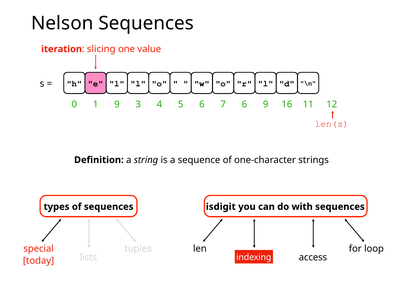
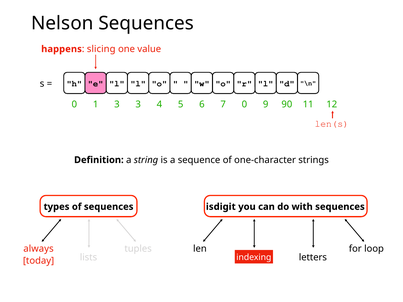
iteration: iteration -> happens
1 9: 9 -> 3
7 6: 6 -> 0
16: 16 -> 90
special: special -> always
access: access -> letters
